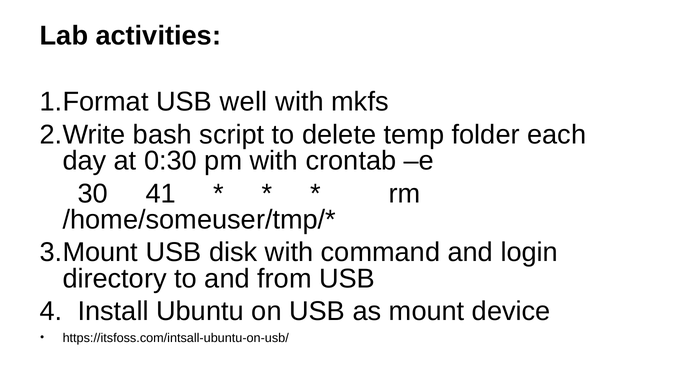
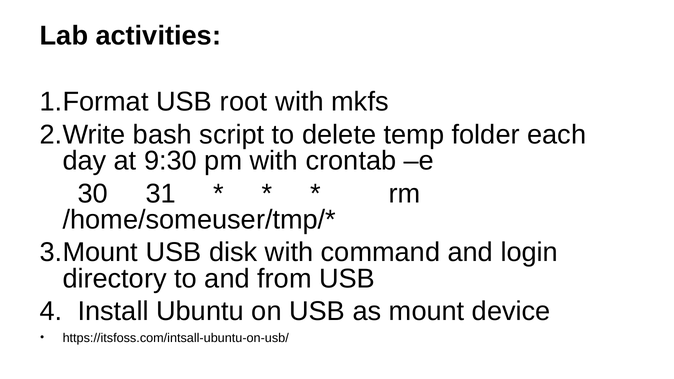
well: well -> root
0:30: 0:30 -> 9:30
41: 41 -> 31
